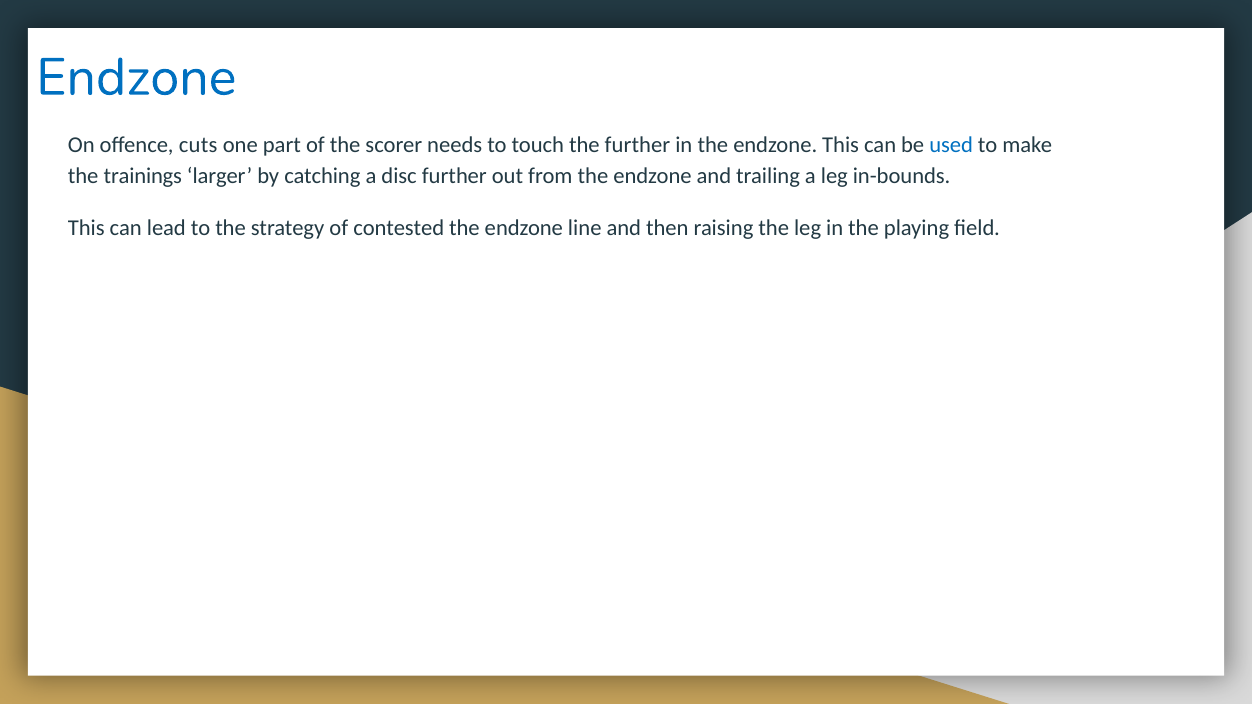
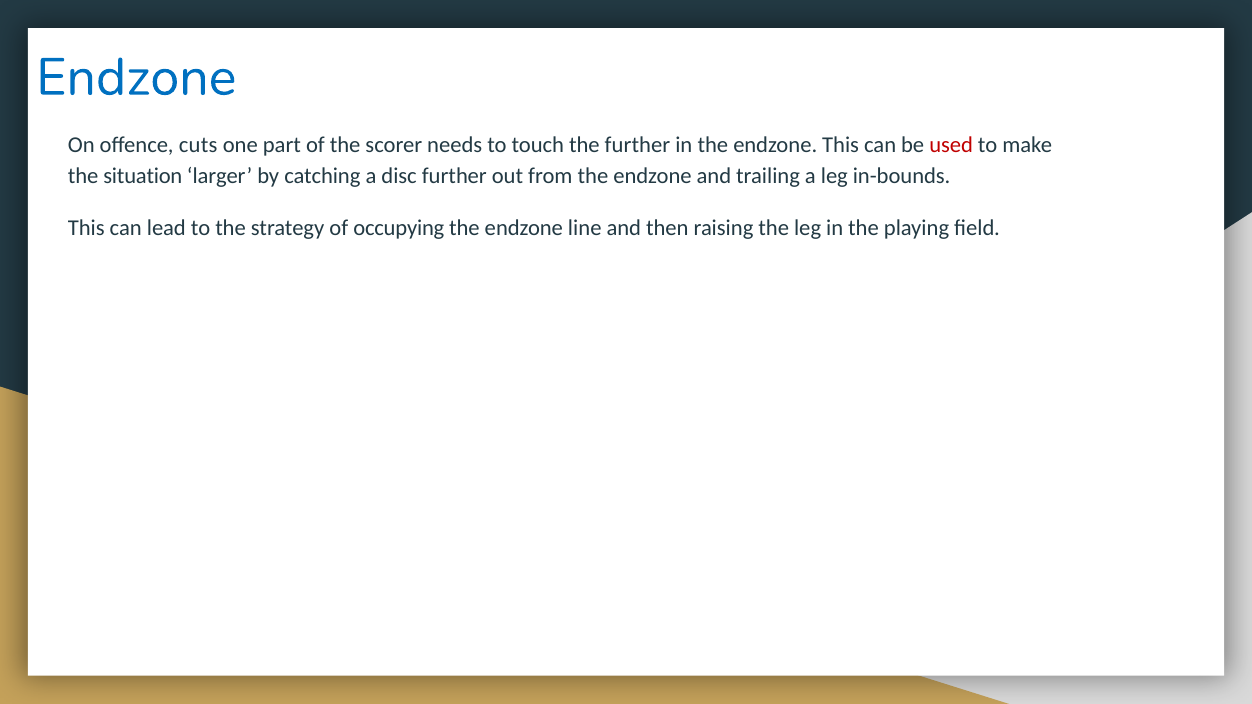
used colour: blue -> red
trainings: trainings -> situation
contested: contested -> occupying
